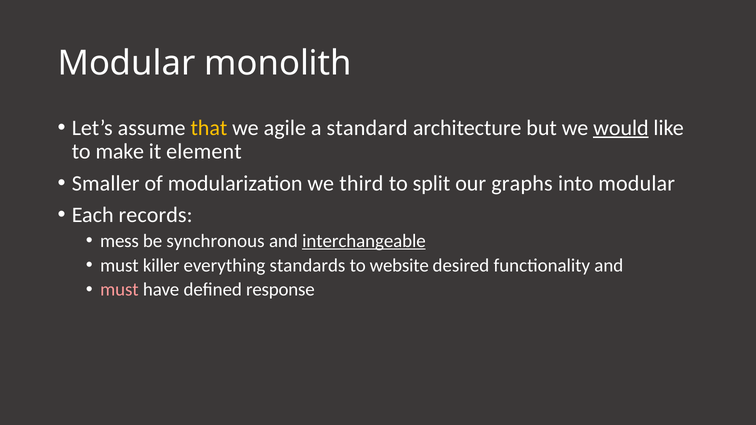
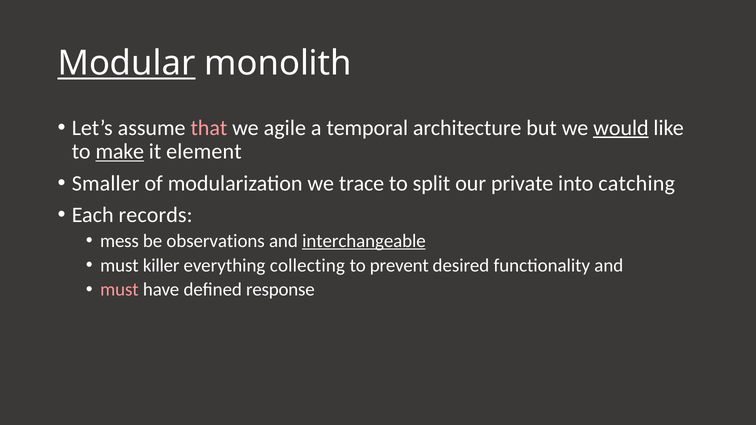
Modular at (126, 64) underline: none -> present
that colour: yellow -> pink
standard: standard -> temporal
make underline: none -> present
third: third -> trace
graphs: graphs -> private
into modular: modular -> catching
synchronous: synchronous -> observations
standards: standards -> collecting
website: website -> prevent
